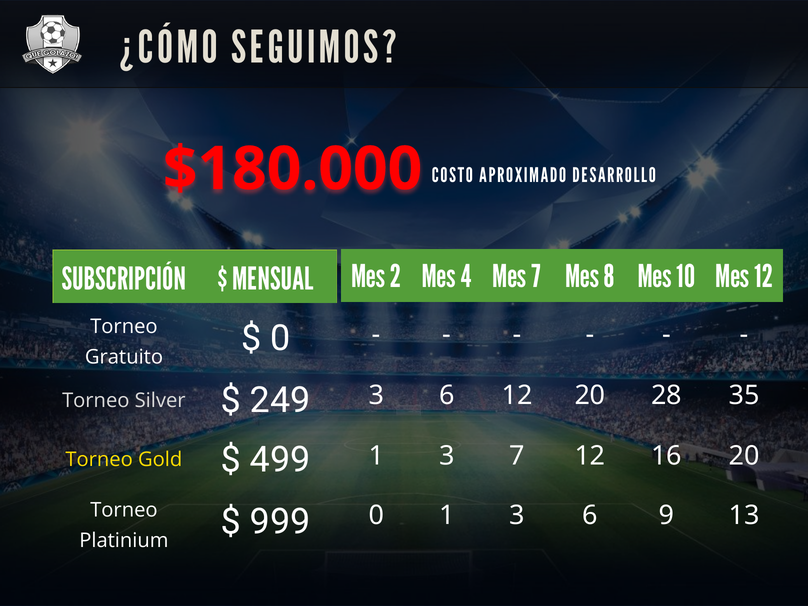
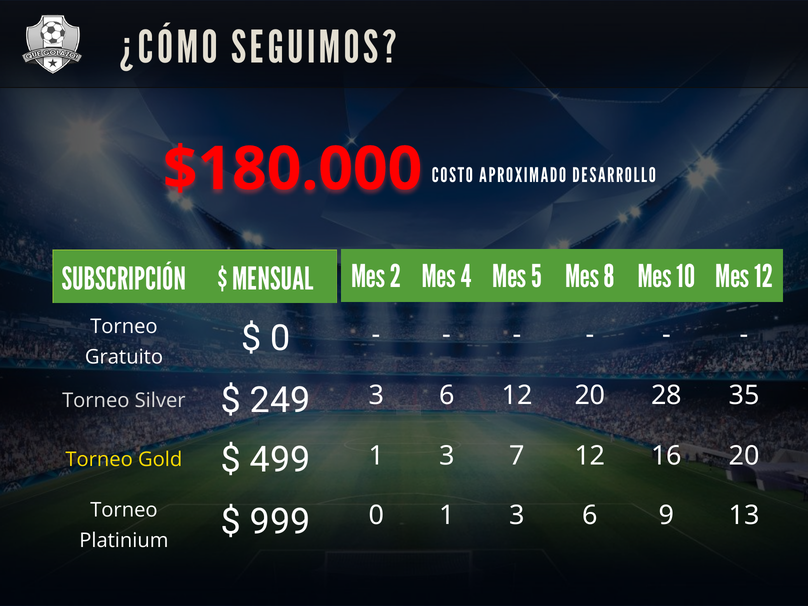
Mes 7: 7 -> 5
